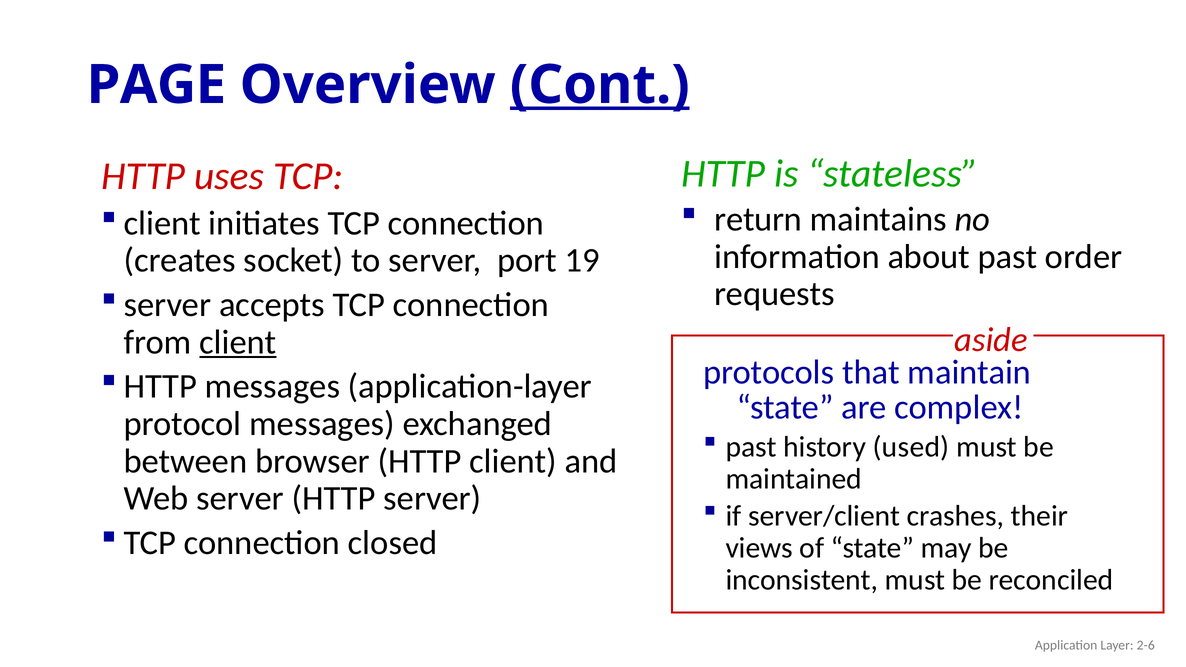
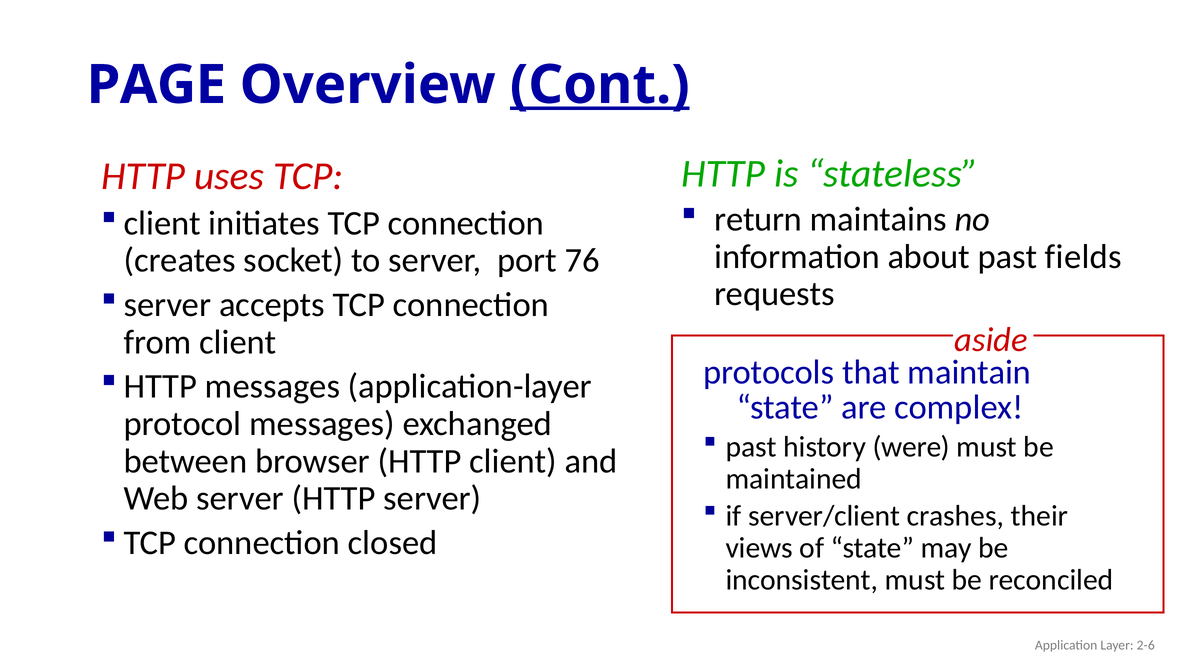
order: order -> fields
19: 19 -> 76
client at (238, 342) underline: present -> none
used: used -> were
